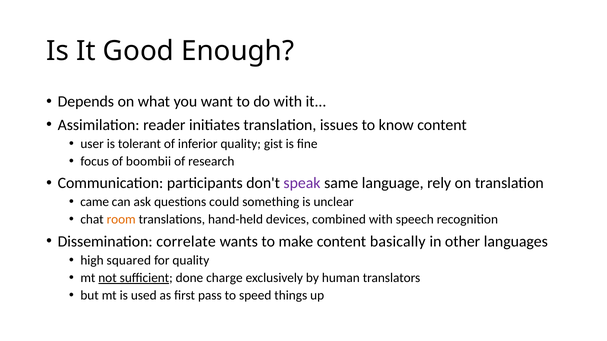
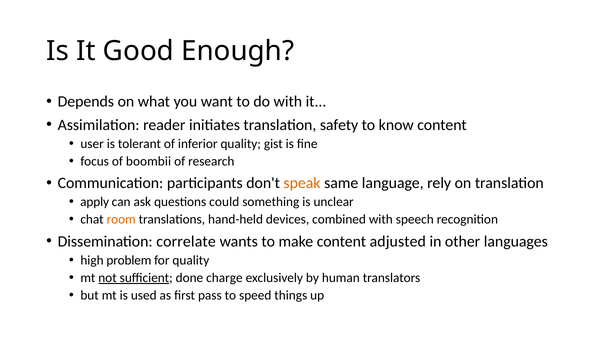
issues: issues -> safety
speak colour: purple -> orange
came: came -> apply
basically: basically -> adjusted
squared: squared -> problem
